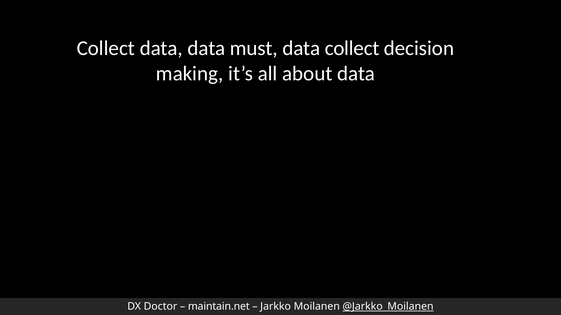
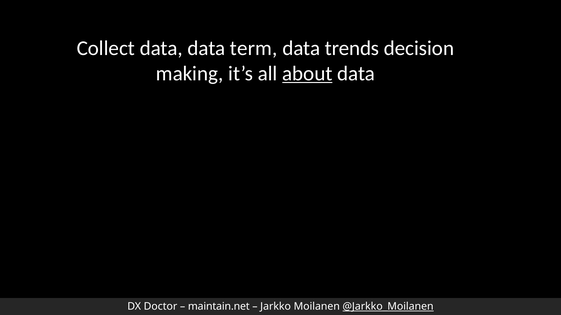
must: must -> term
data collect: collect -> trends
about underline: none -> present
